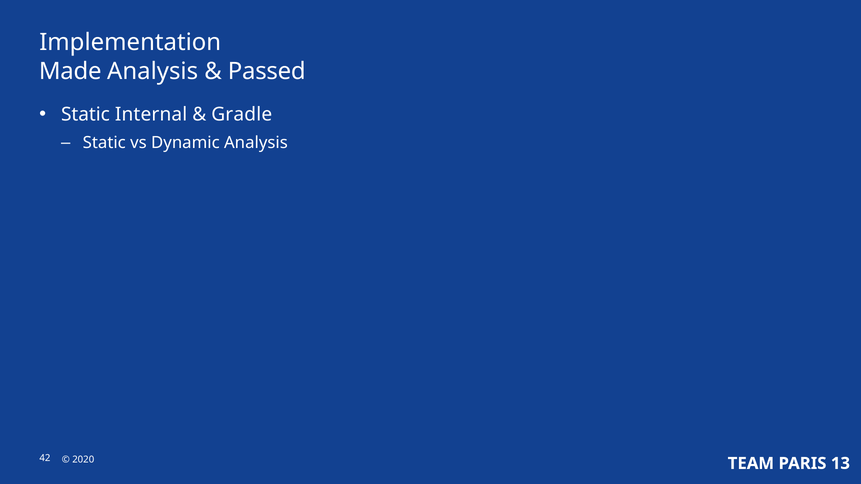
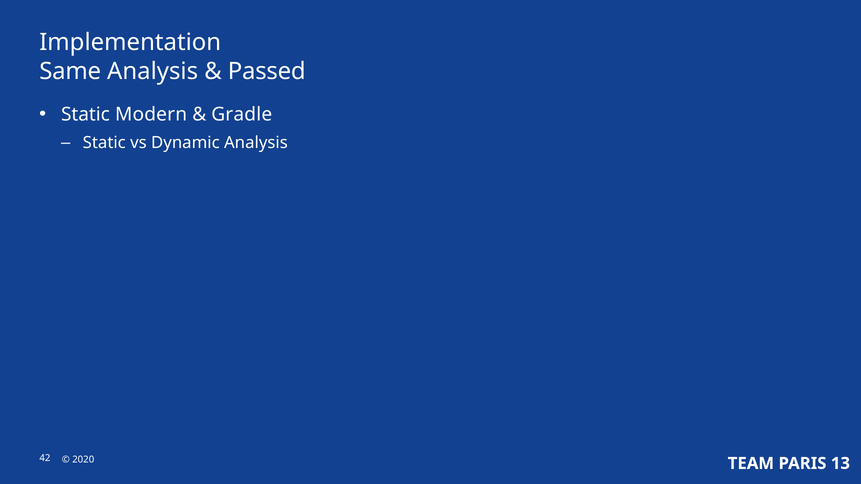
Made: Made -> Same
Static Internal: Internal -> Modern
